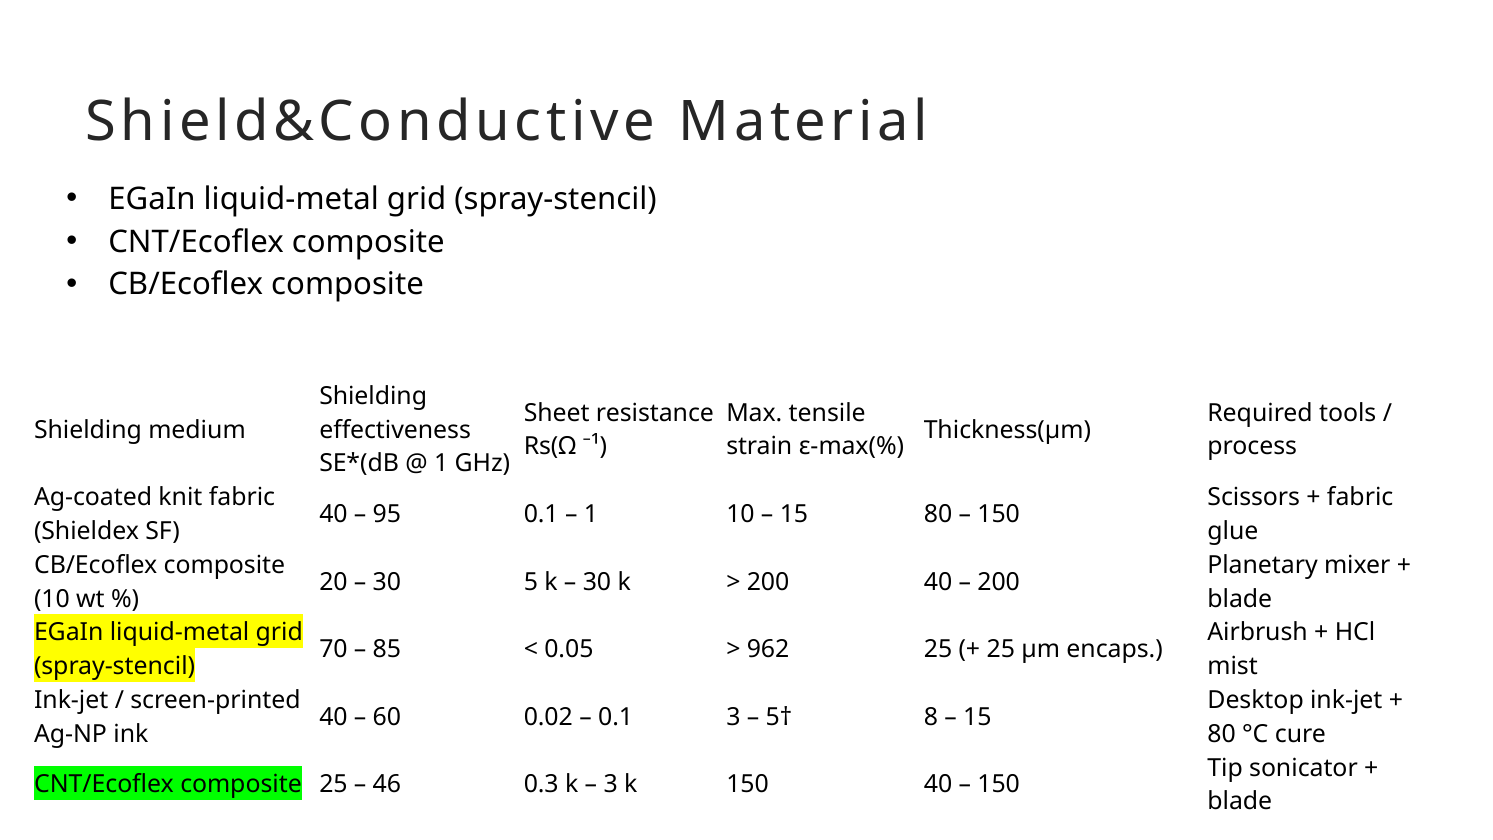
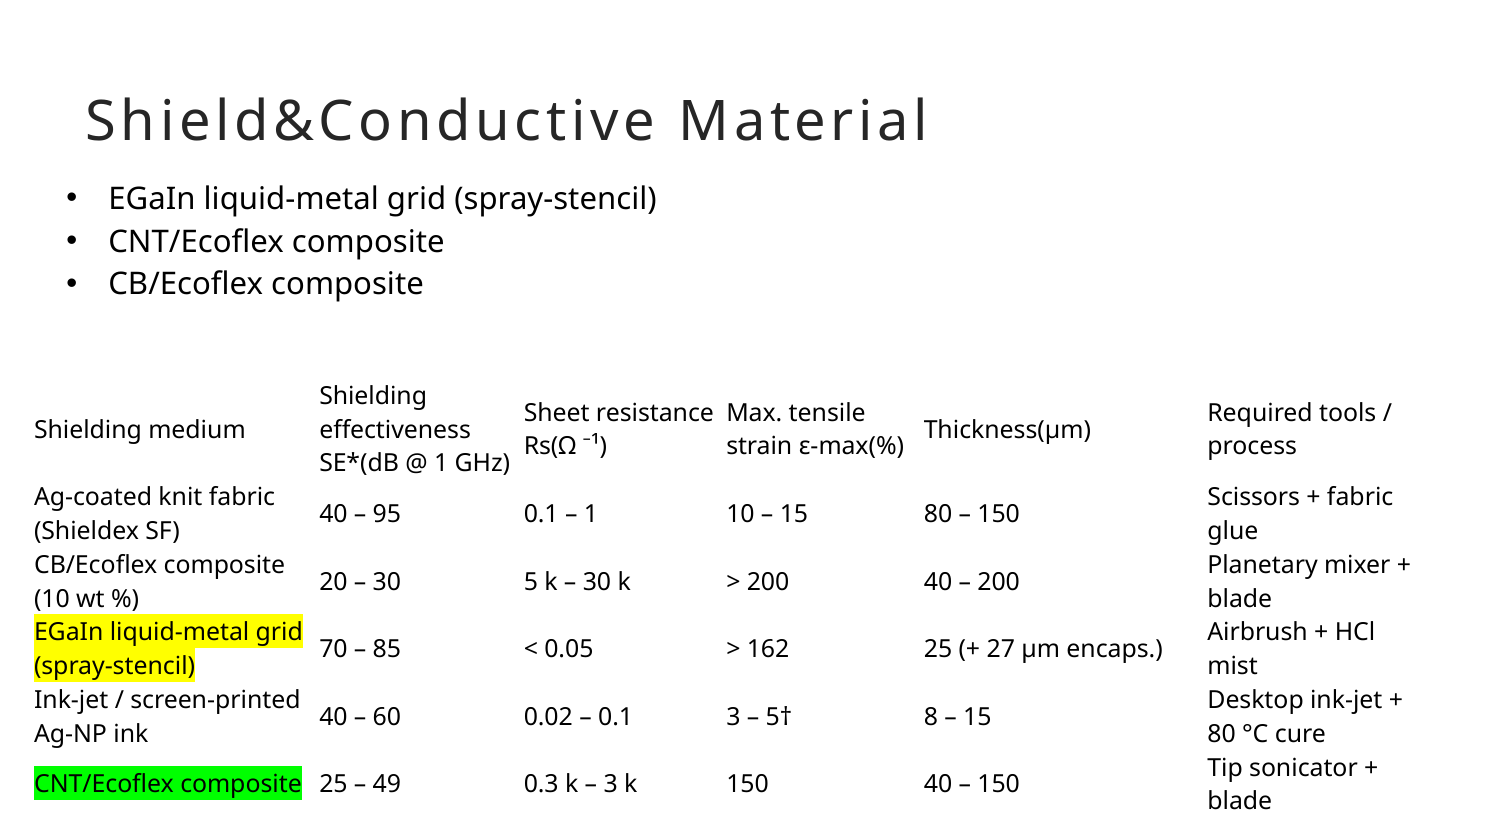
962: 962 -> 162
25 at (1001, 649): 25 -> 27
46: 46 -> 49
